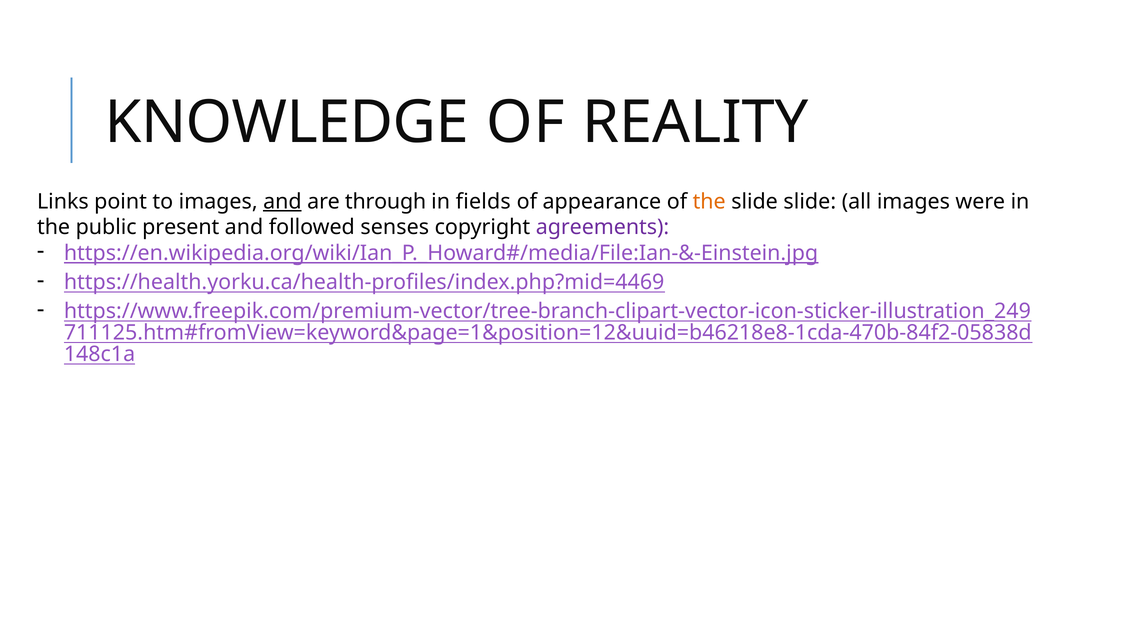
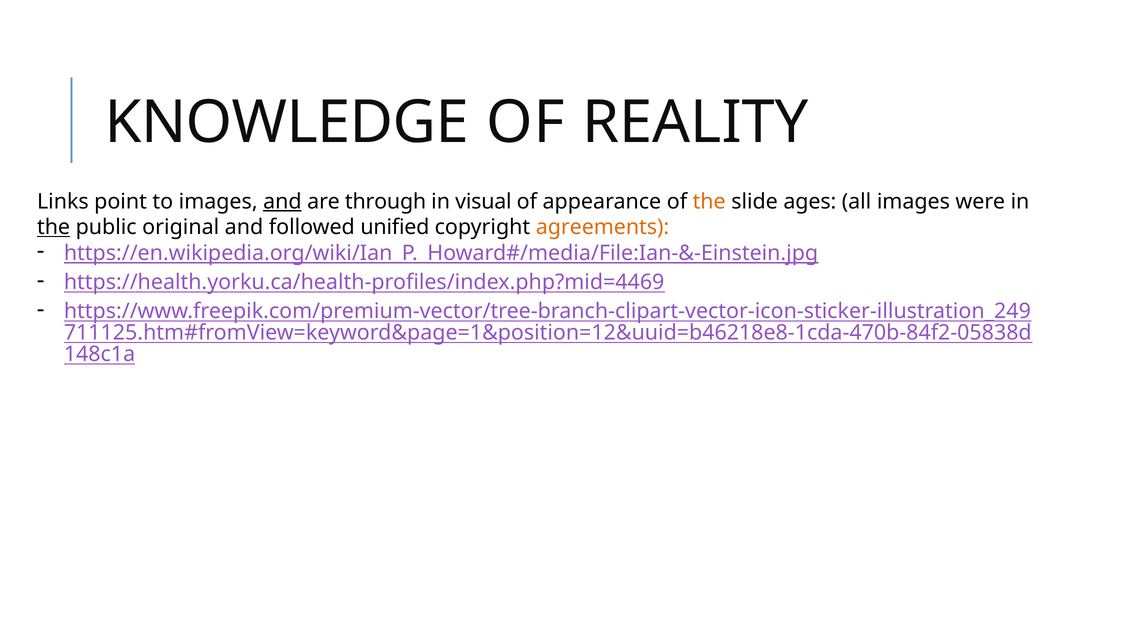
fields: fields -> visual
slide slide: slide -> ages
the at (54, 228) underline: none -> present
present: present -> original
senses: senses -> unified
agreements colour: purple -> orange
